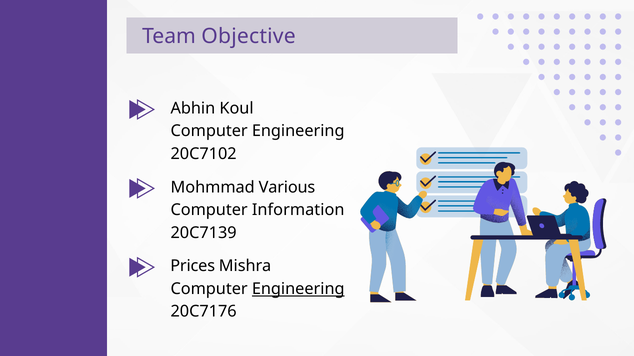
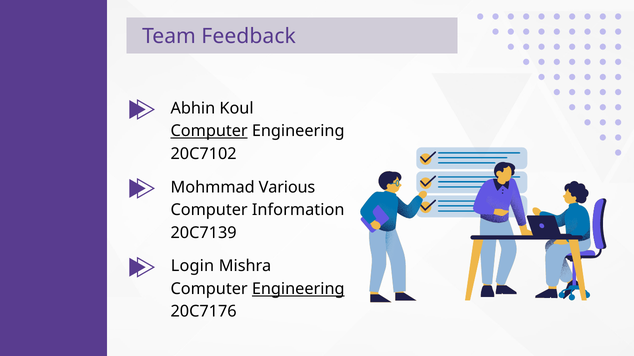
Objective: Objective -> Feedback
Computer at (209, 131) underline: none -> present
Prices: Prices -> Login
